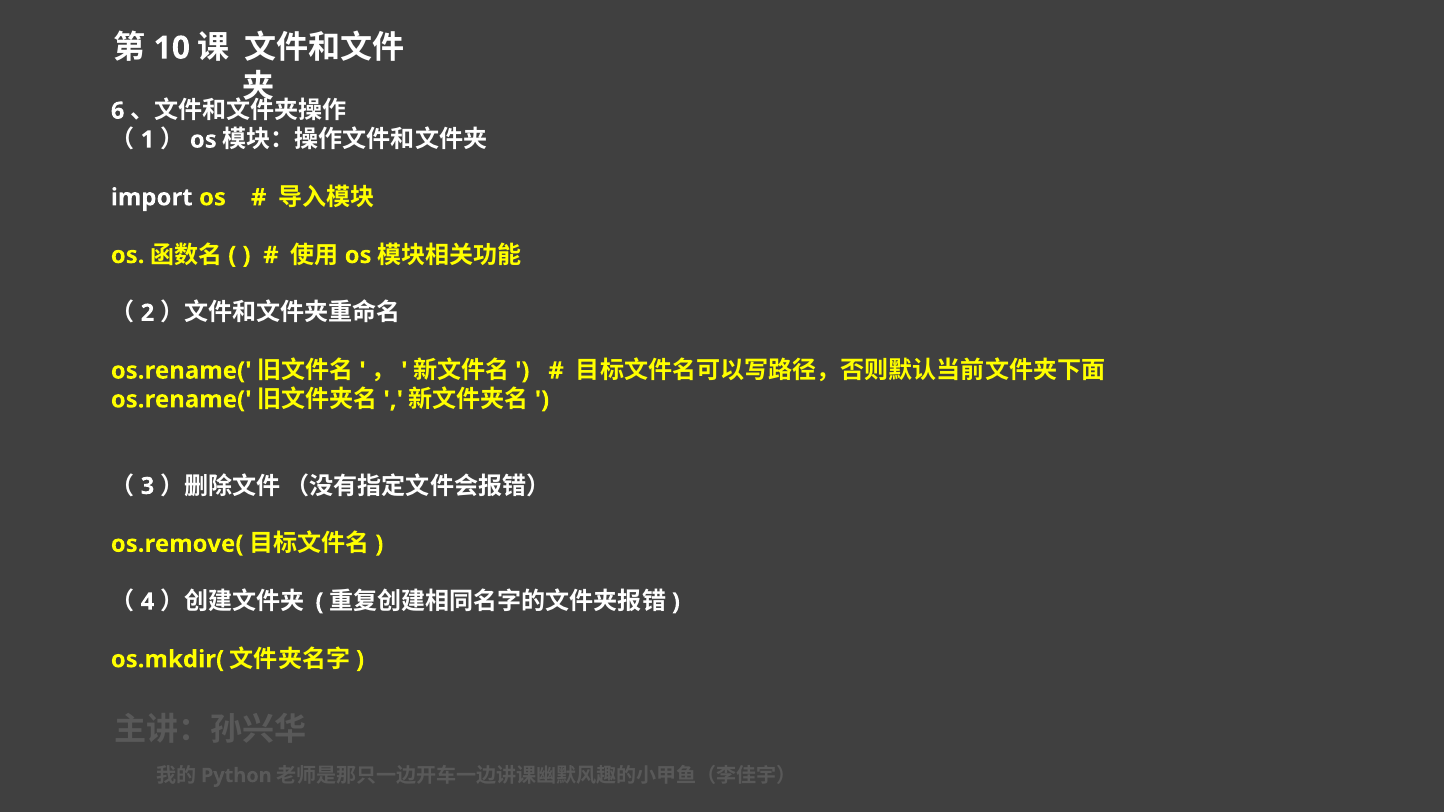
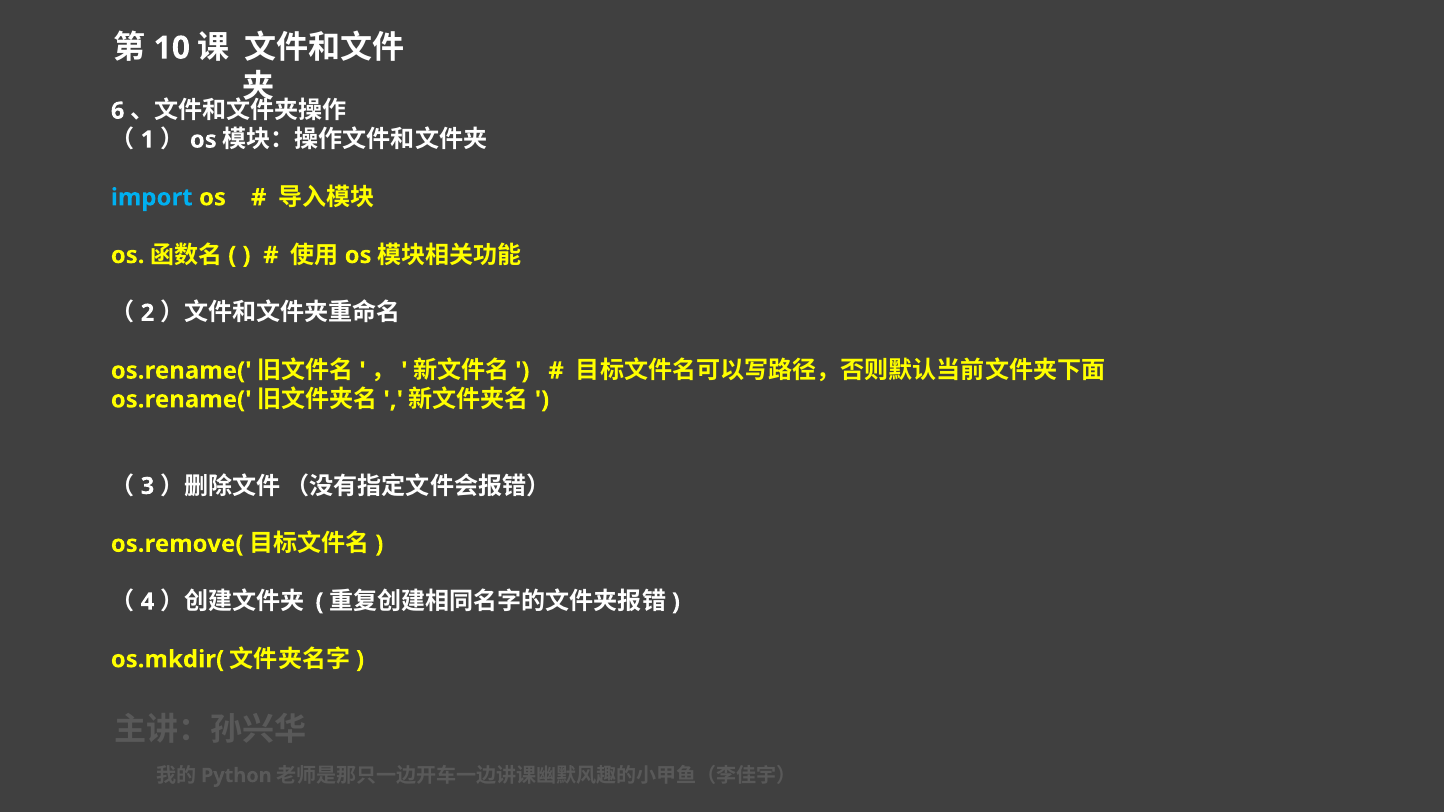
import colour: white -> light blue
